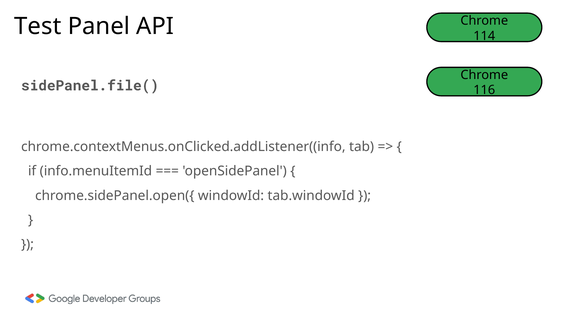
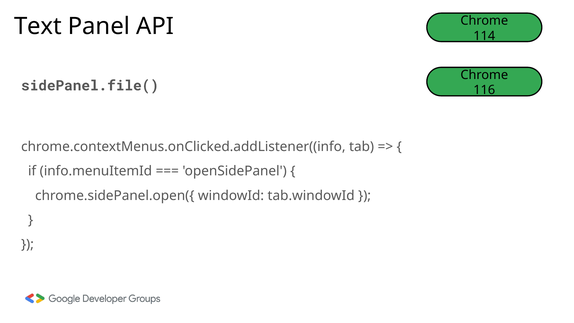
Test: Test -> Text
